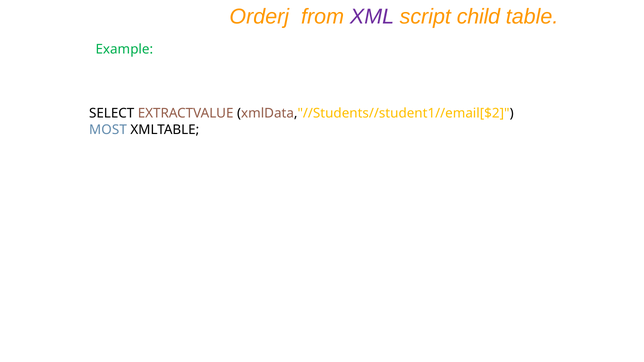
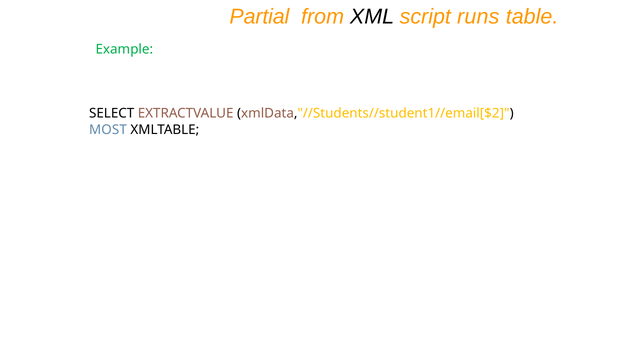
Orderj: Orderj -> Partial
XML colour: purple -> black
child: child -> runs
